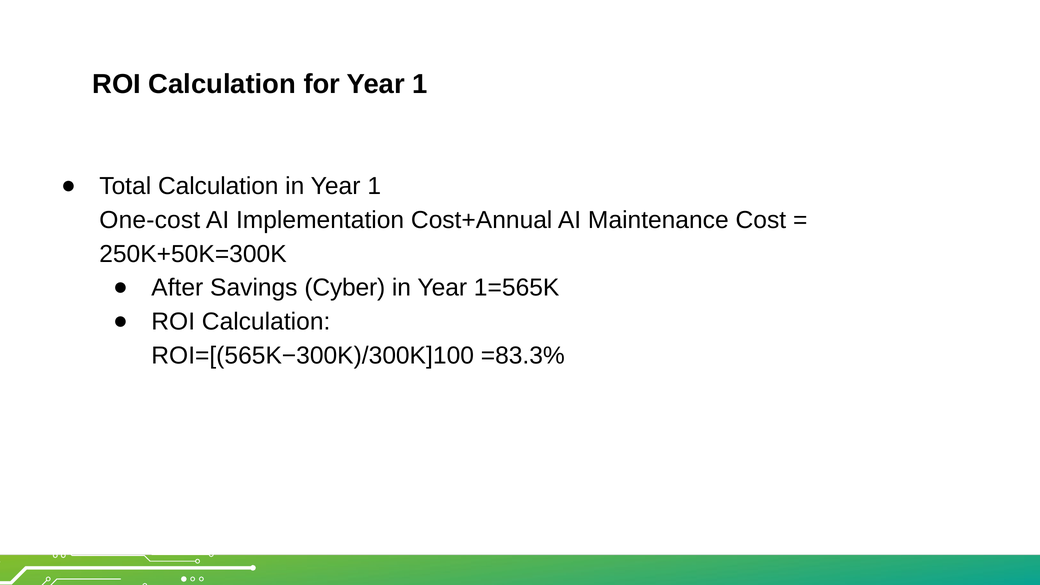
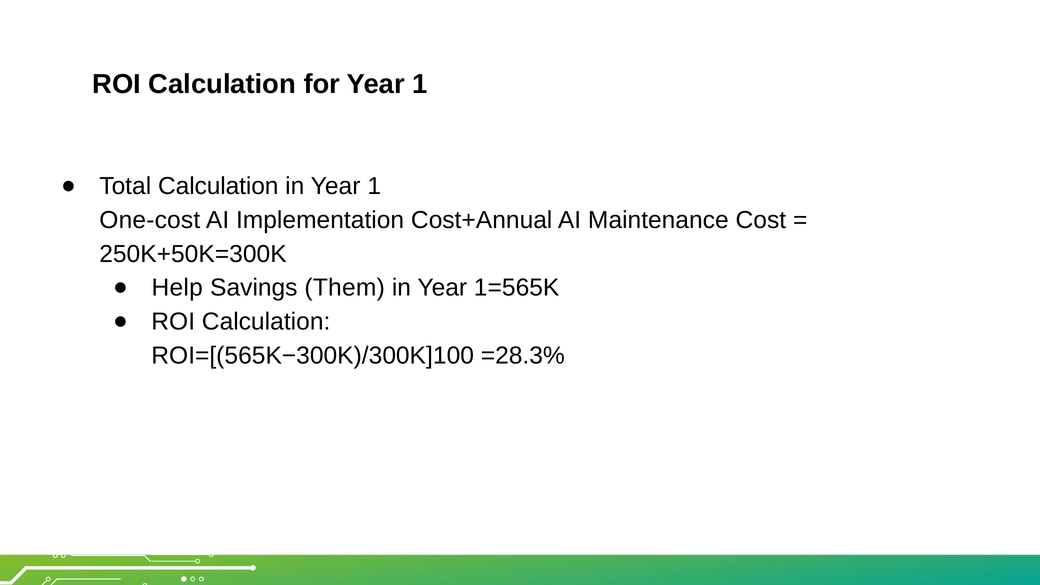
After: After -> Help
Cyber: Cyber -> Them
=83.3%: =83.3% -> =28.3%
